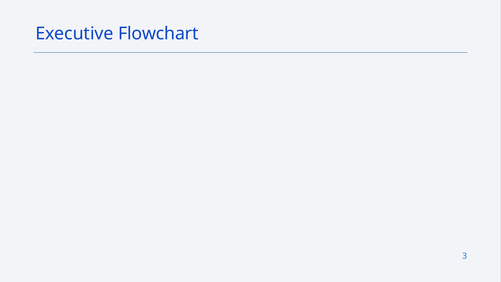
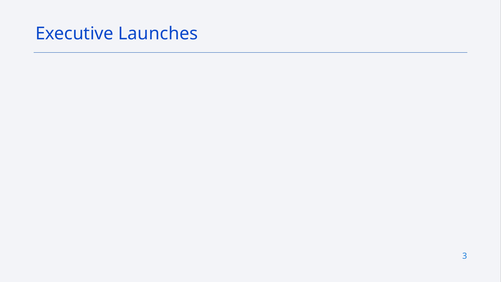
Flowchart: Flowchart -> Launches
